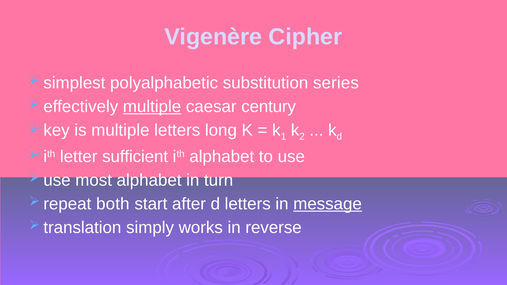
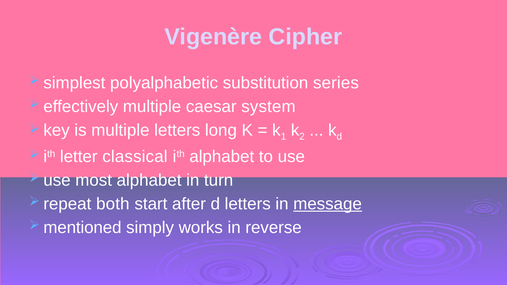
multiple at (152, 107) underline: present -> none
century: century -> system
sufficient: sufficient -> classical
translation: translation -> mentioned
